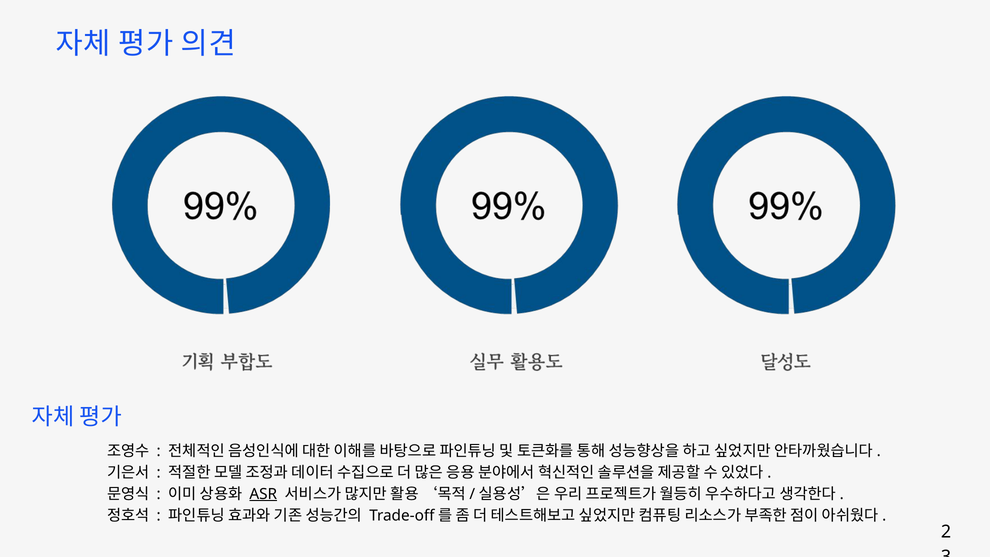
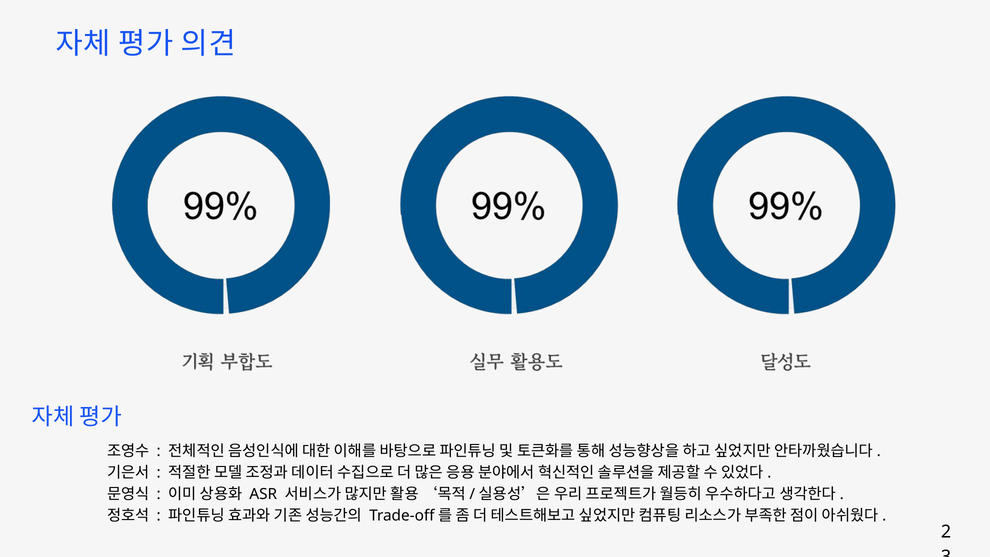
ASR underline: present -> none
